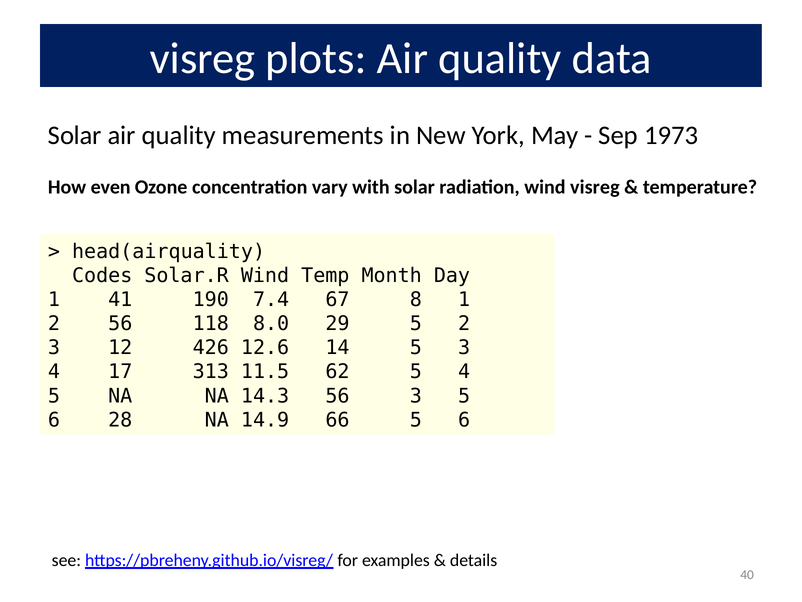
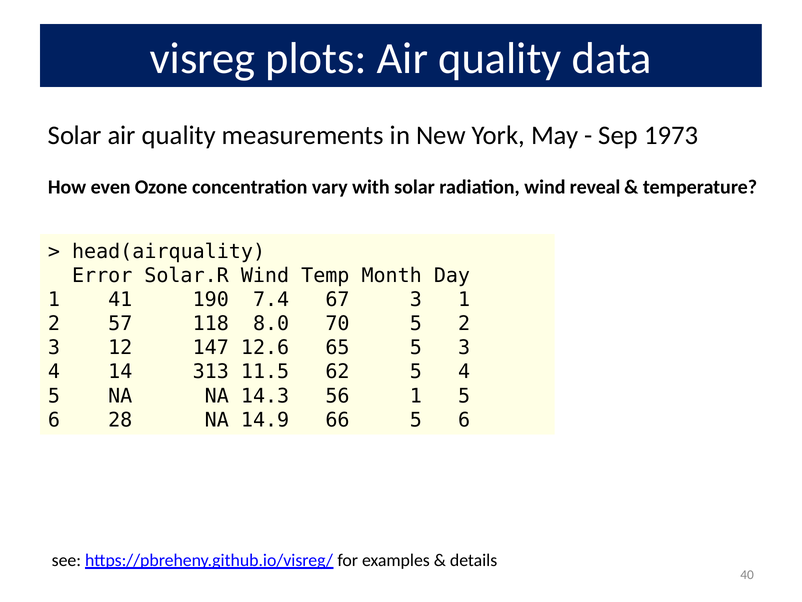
wind visreg: visreg -> reveal
Codes: Codes -> Error
67 8: 8 -> 3
2 56: 56 -> 57
29: 29 -> 70
426: 426 -> 147
14: 14 -> 65
17: 17 -> 14
56 3: 3 -> 1
